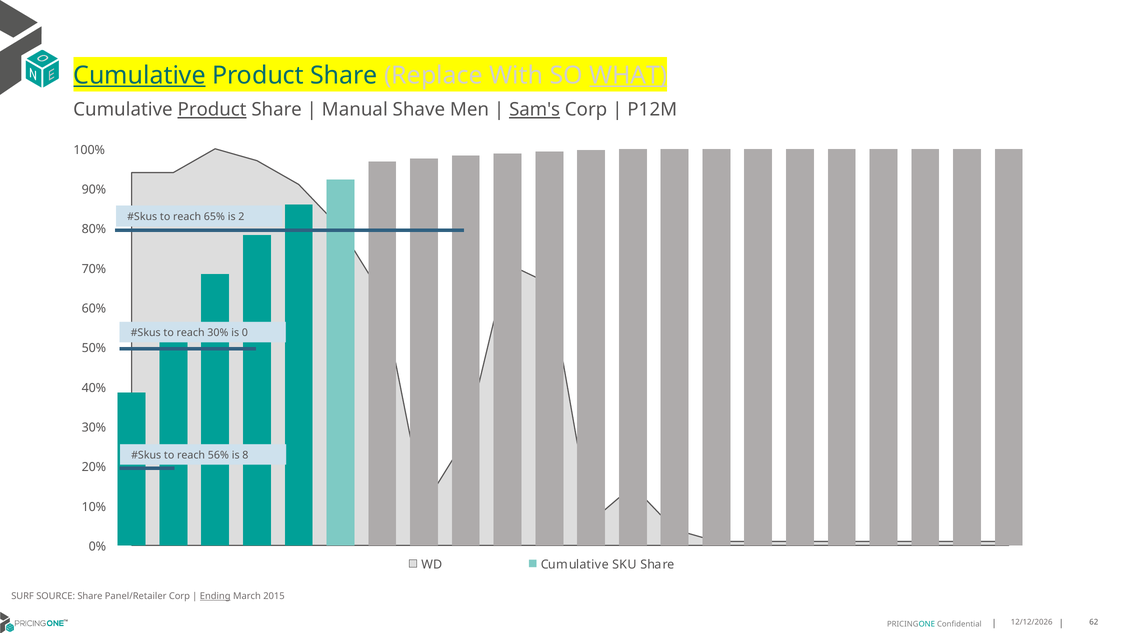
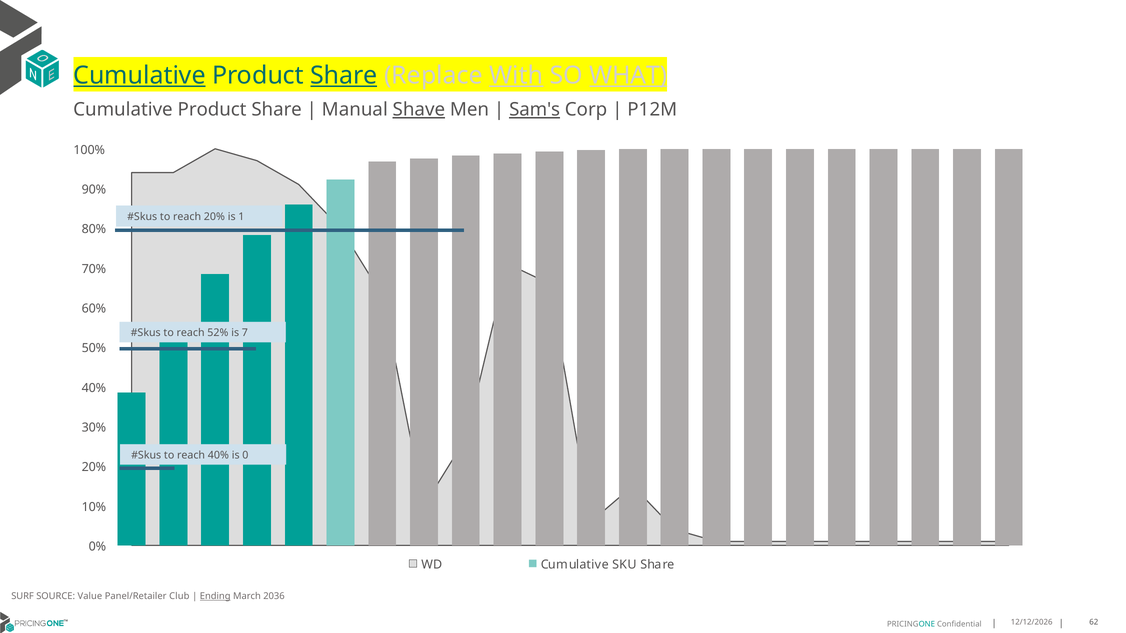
Share at (344, 76) underline: none -> present
With underline: none -> present
Product at (212, 110) underline: present -> none
Shave underline: none -> present
reach 65%: 65% -> 20%
2: 2 -> 1
reach 30%: 30% -> 52%
0: 0 -> 7
reach 56%: 56% -> 40%
8: 8 -> 0
SOURCE Share: Share -> Value
Panel/Retailer Corp: Corp -> Club
2015: 2015 -> 2036
